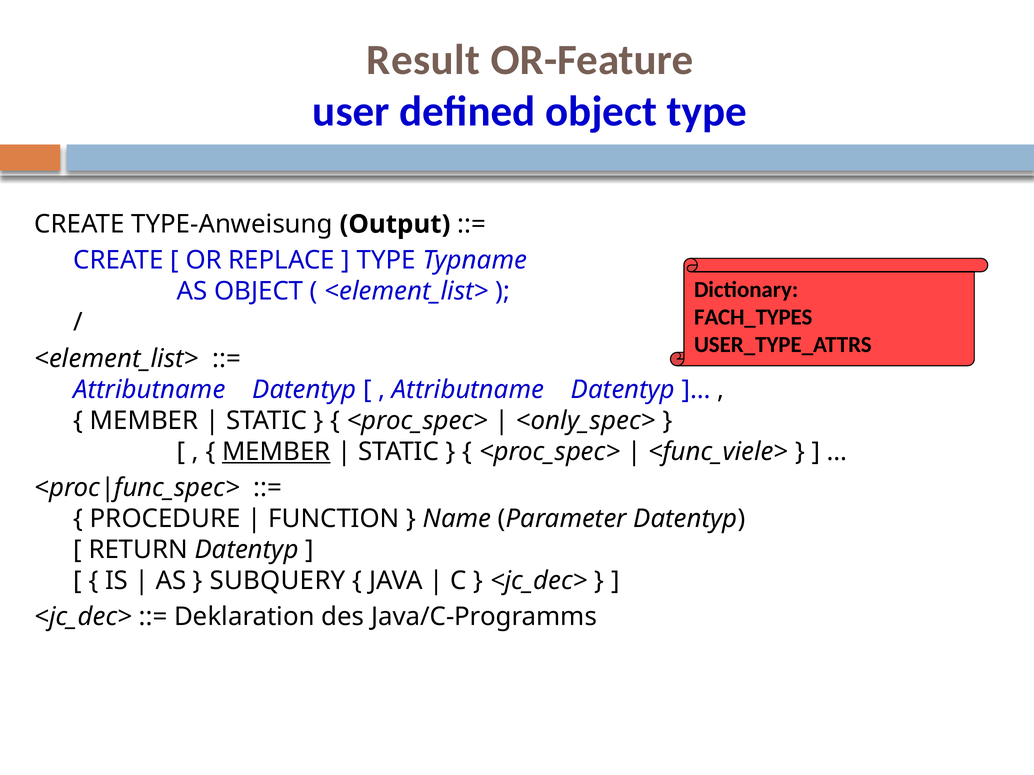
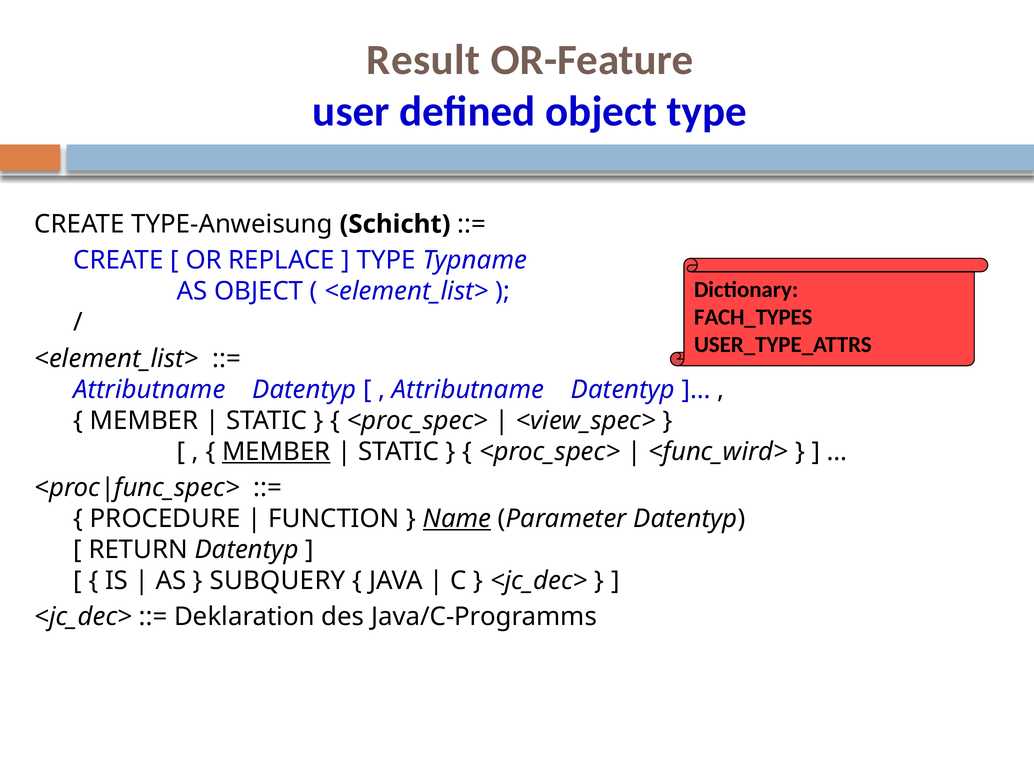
Output: Output -> Schicht
<only_spec>: <only_spec> -> <view_spec>
<func_viele>: <func_viele> -> <func_wird>
Name underline: none -> present
